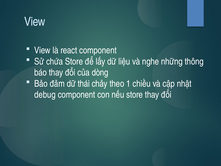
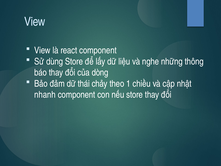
chứa: chứa -> dùng
debug: debug -> nhanh
